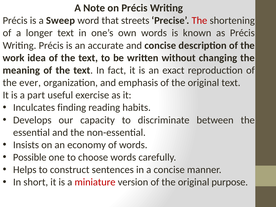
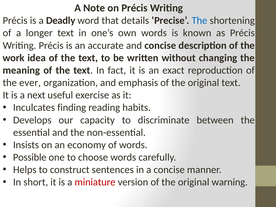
Sweep: Sweep -> Deadly
streets: streets -> details
The at (199, 21) colour: red -> blue
part: part -> next
purpose: purpose -> warning
